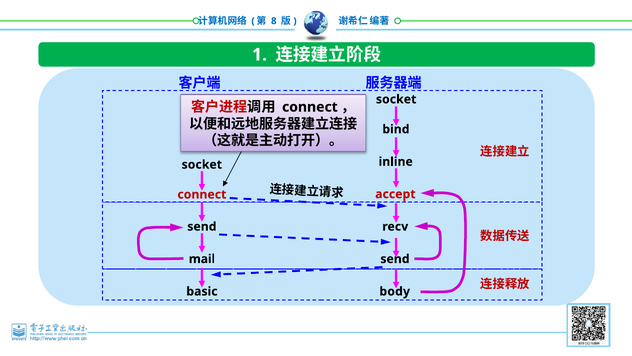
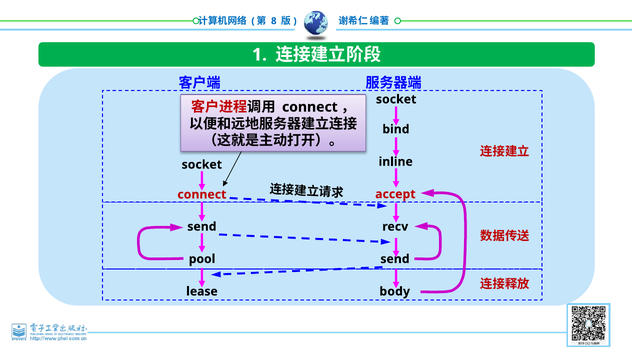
mail: mail -> pool
basic: basic -> lease
